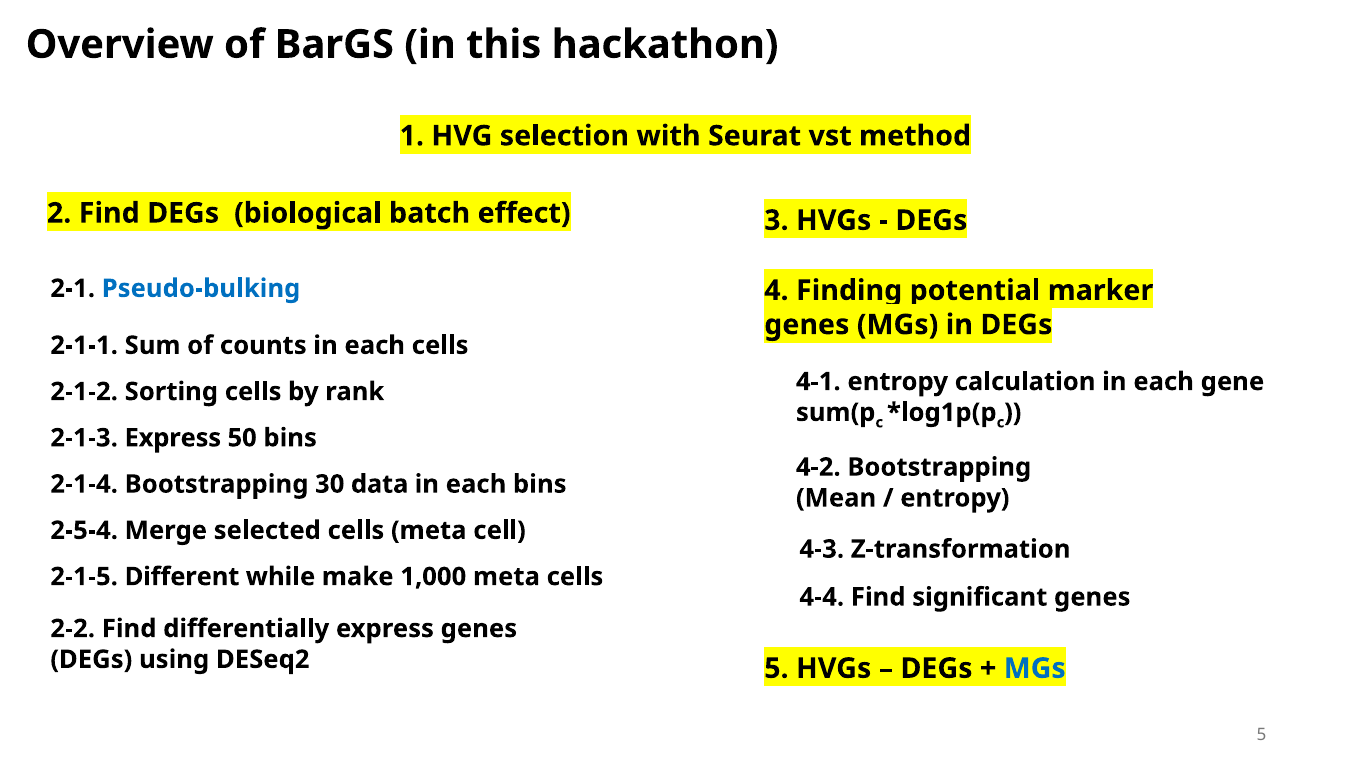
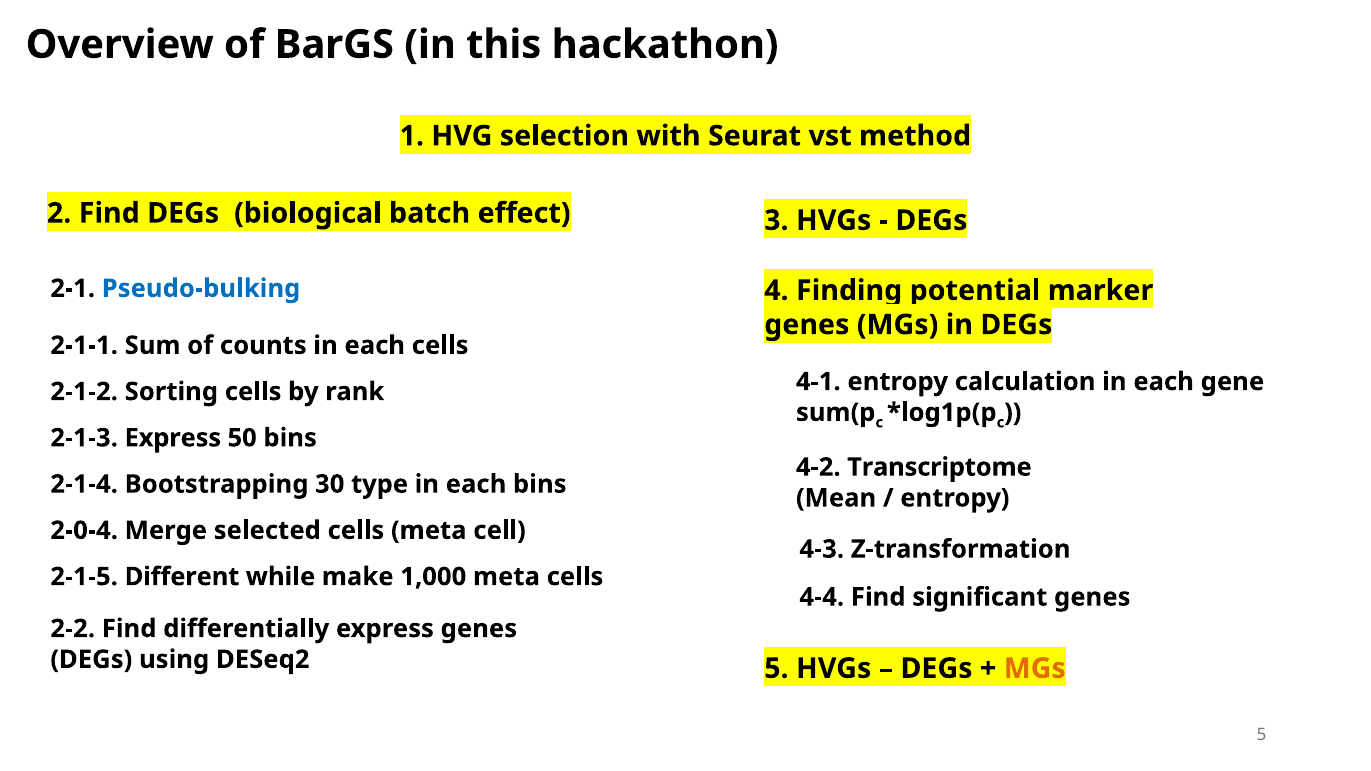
4-2 Bootstrapping: Bootstrapping -> Transcriptome
data: data -> type
2-5-4: 2-5-4 -> 2-0-4
MGs at (1035, 669) colour: blue -> orange
